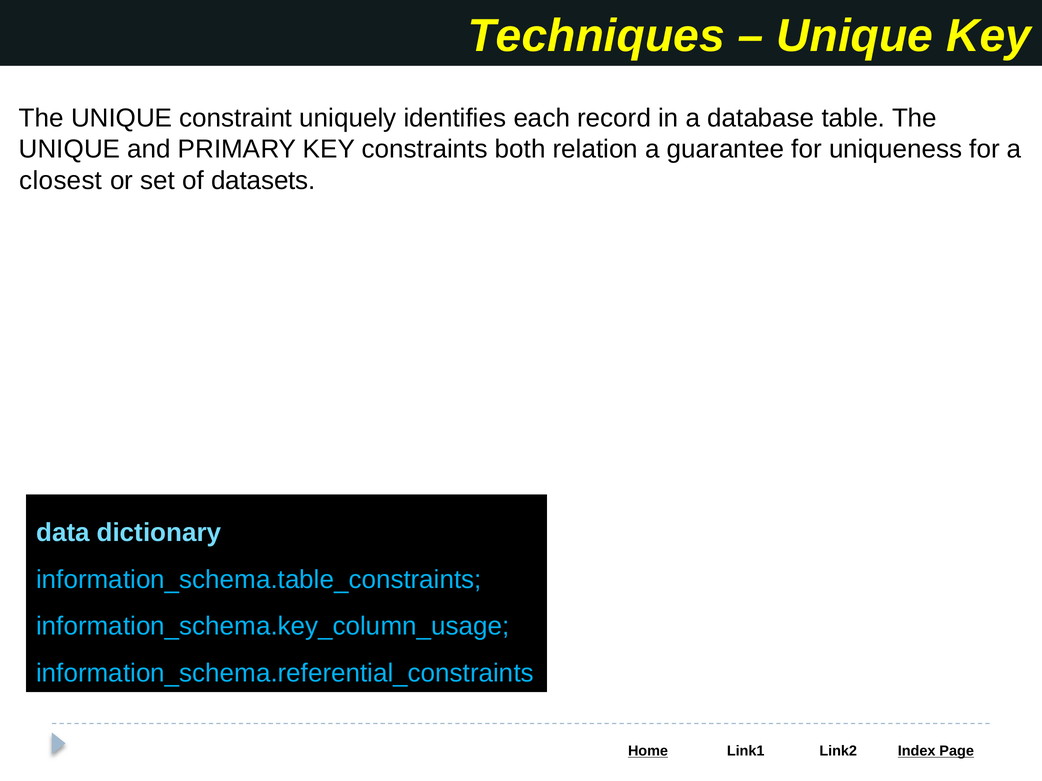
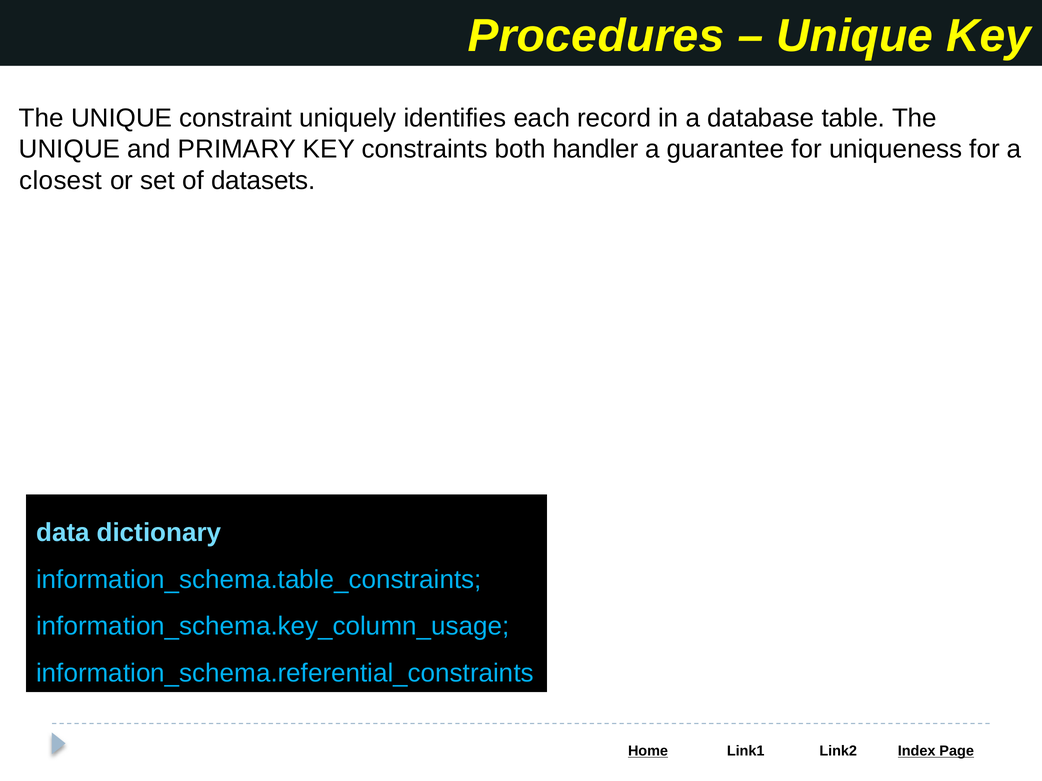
Techniques: Techniques -> Procedures
relation: relation -> handler
